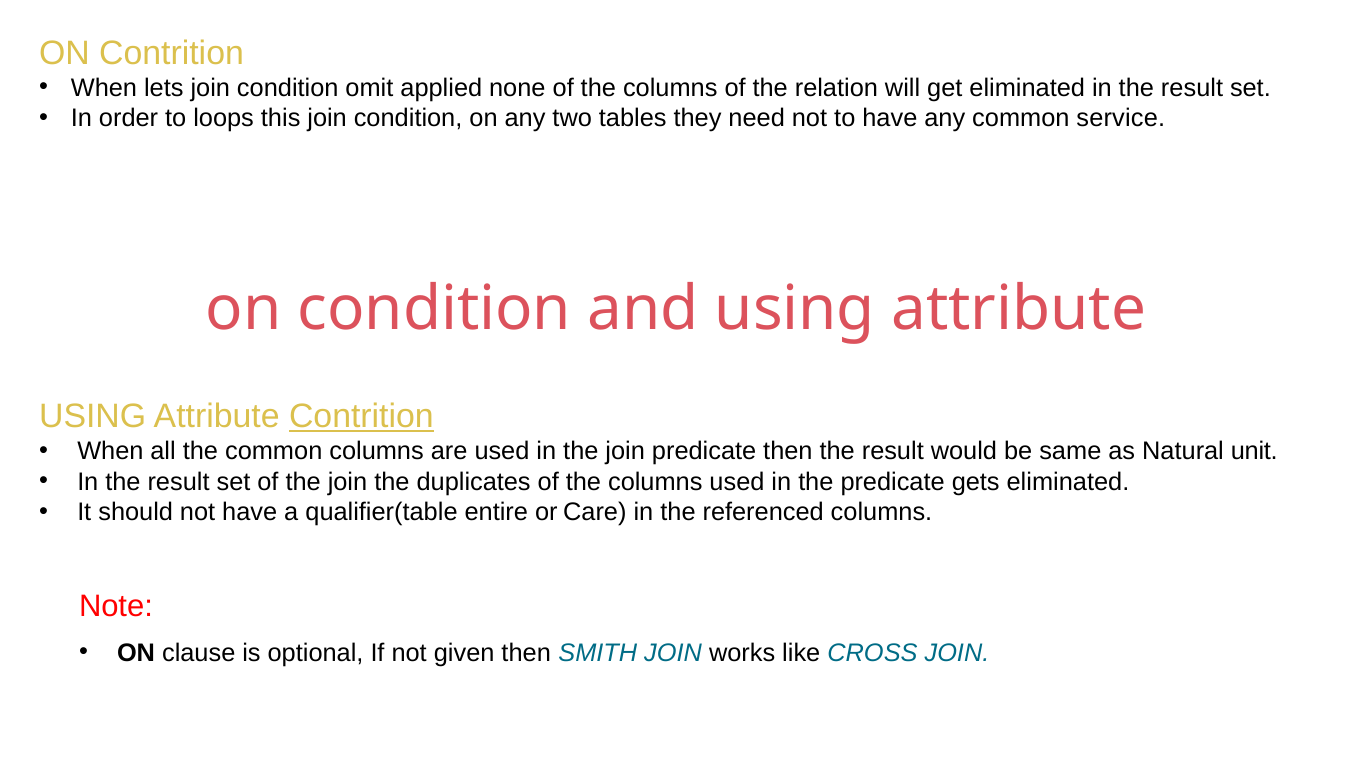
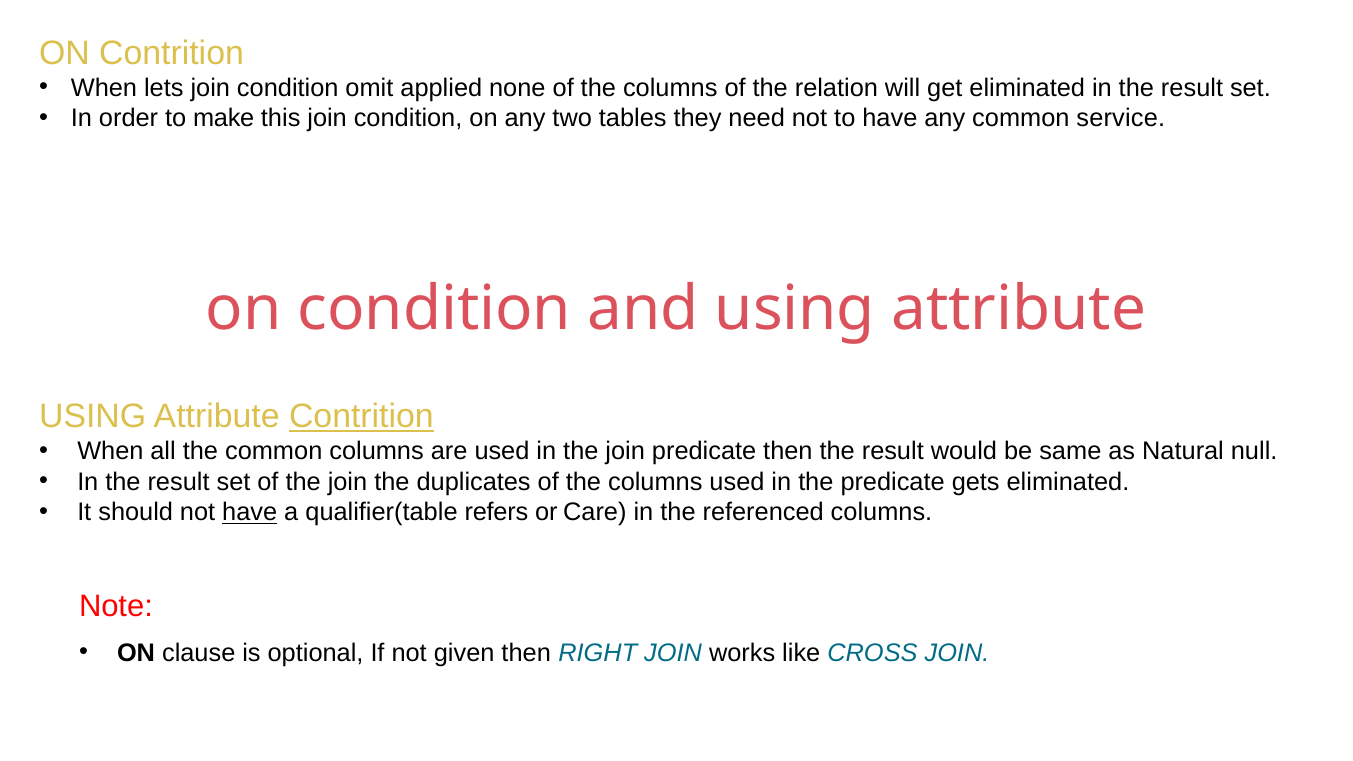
loops: loops -> make
unit: unit -> null
have at (250, 512) underline: none -> present
entire: entire -> refers
SMITH: SMITH -> RIGHT
